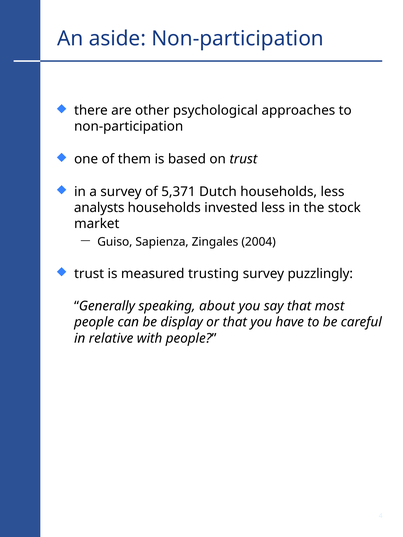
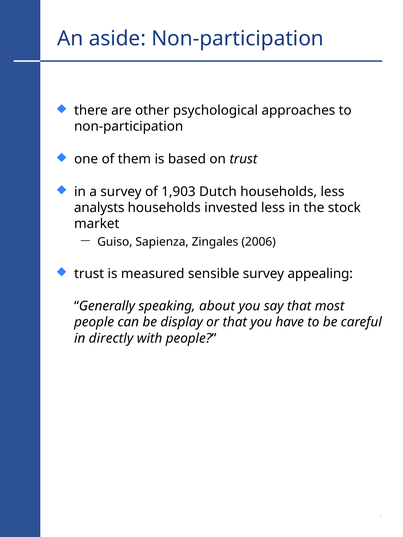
5,371: 5,371 -> 1,903
2004: 2004 -> 2006
trusting: trusting -> sensible
puzzlingly: puzzlingly -> appealing
relative: relative -> directly
